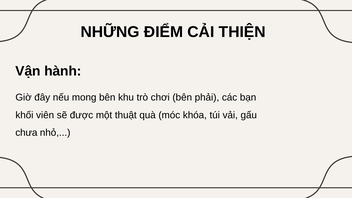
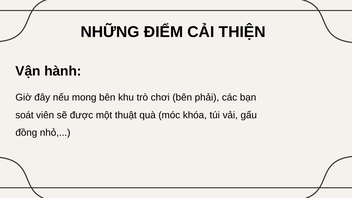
khối: khối -> soát
chưa: chưa -> đồng
